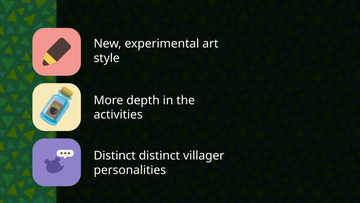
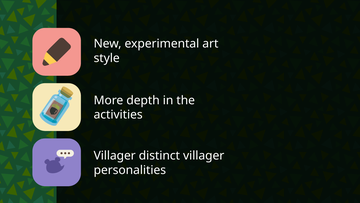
Distinct at (115, 155): Distinct -> Villager
